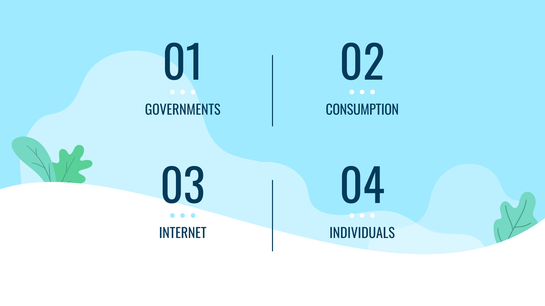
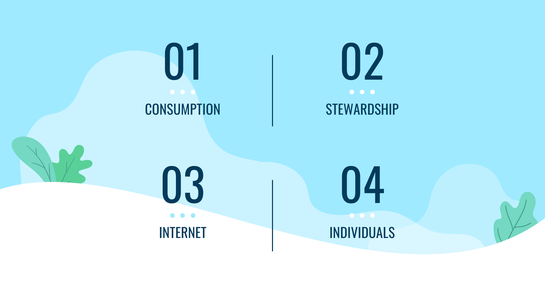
GOVERNMENTS: GOVERNMENTS -> CONSUMPTION
CONSUMPTION: CONSUMPTION -> STEWARDSHIP
